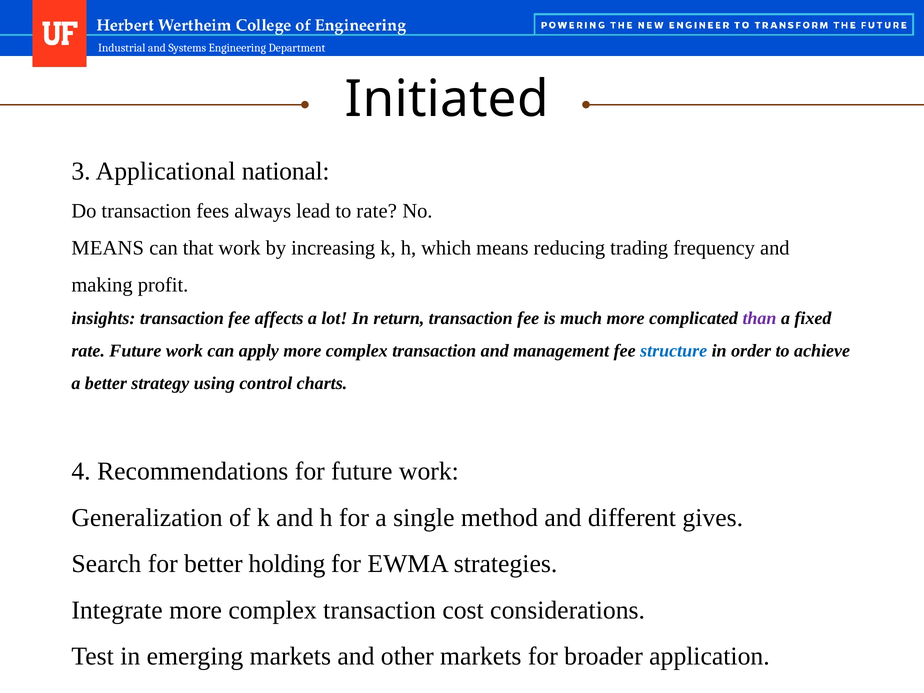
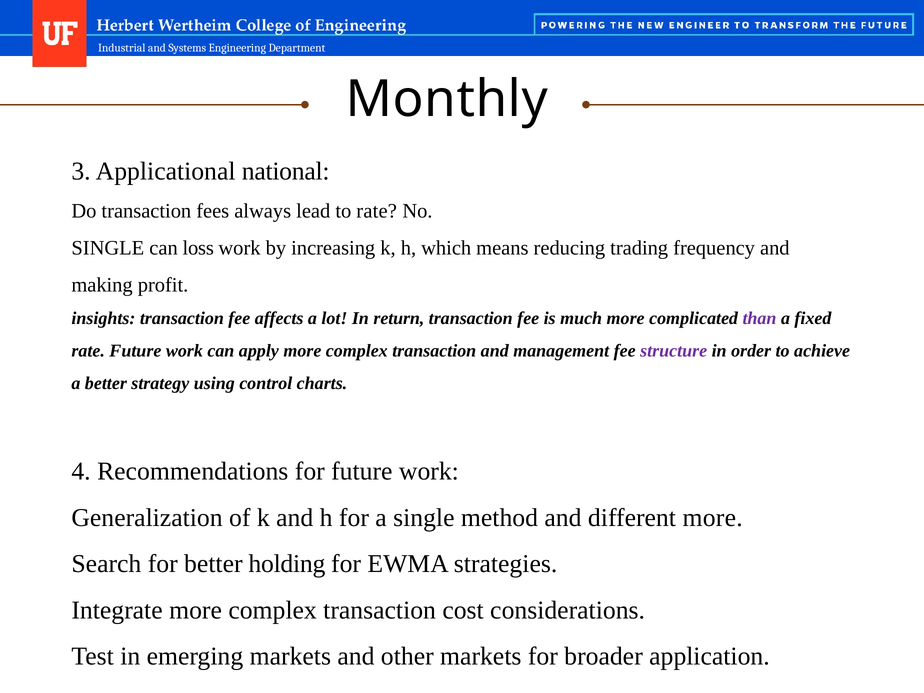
Initiated: Initiated -> Monthly
MEANS at (108, 248): MEANS -> SINGLE
that: that -> loss
structure colour: blue -> purple
different gives: gives -> more
